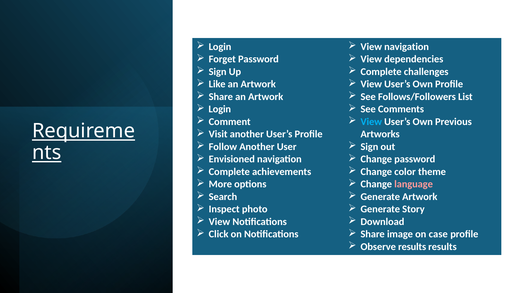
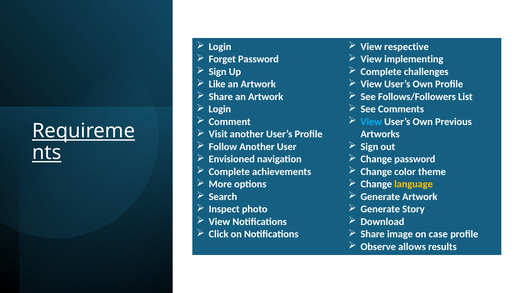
View navigation: navigation -> respective
dependencies: dependencies -> implementing
language colour: pink -> yellow
Observe results: results -> allows
